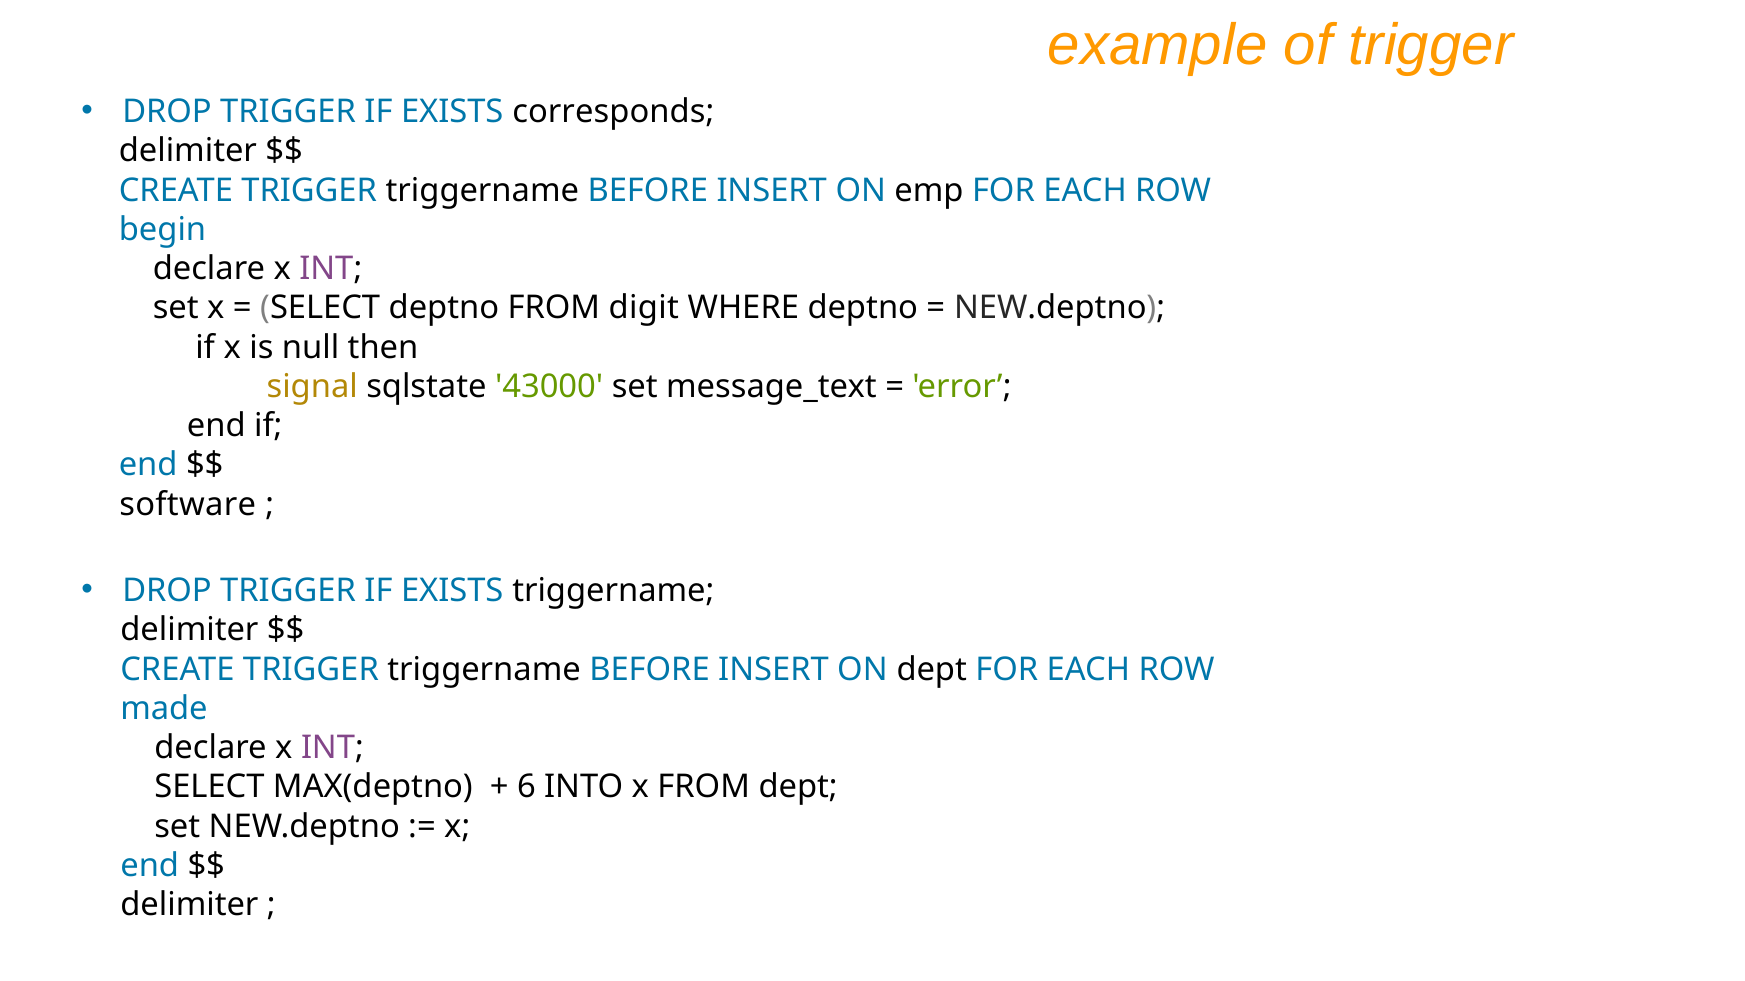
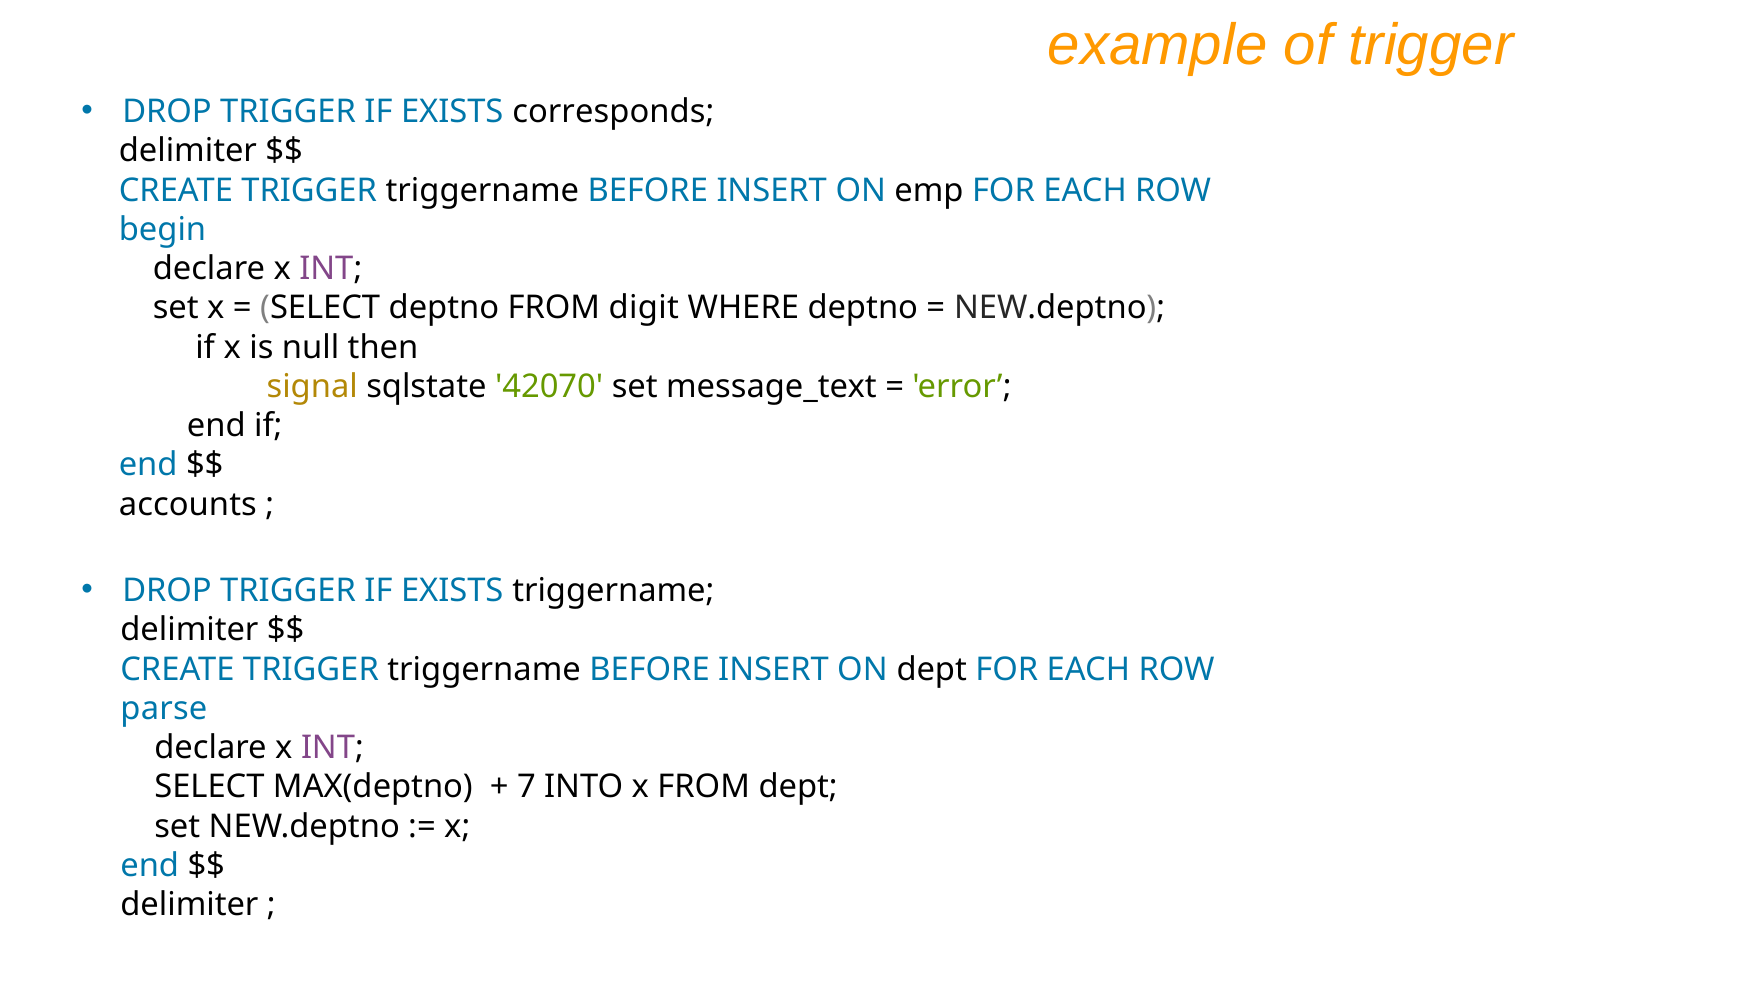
43000: 43000 -> 42070
software: software -> accounts
made: made -> parse
6: 6 -> 7
